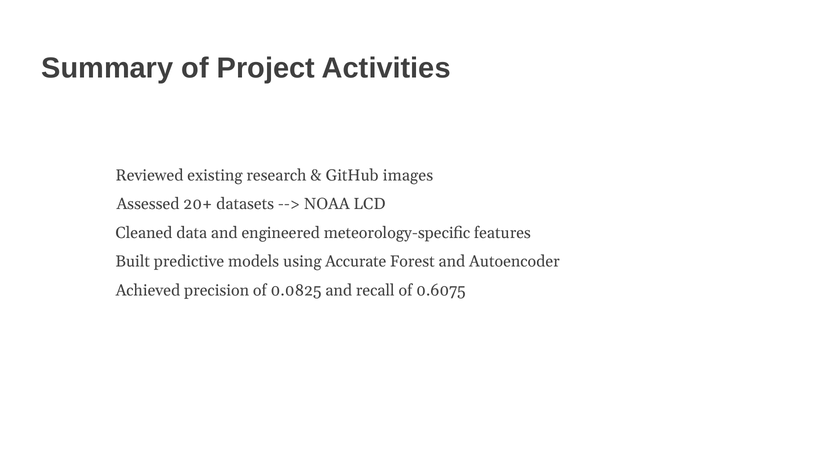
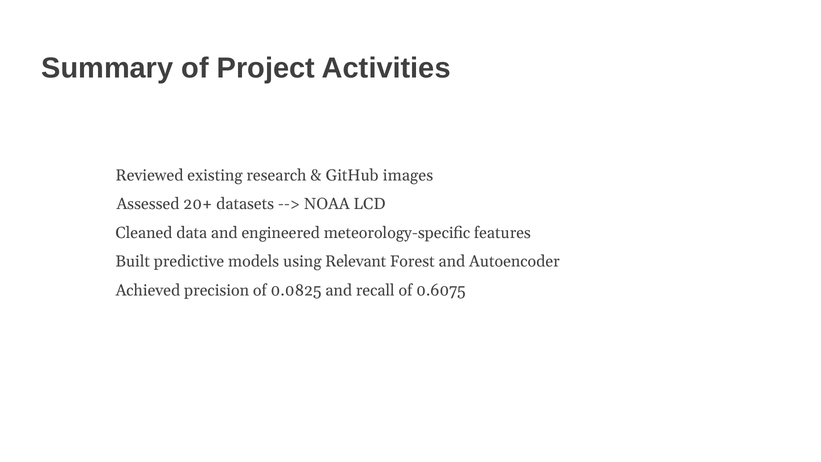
Accurate: Accurate -> Relevant
